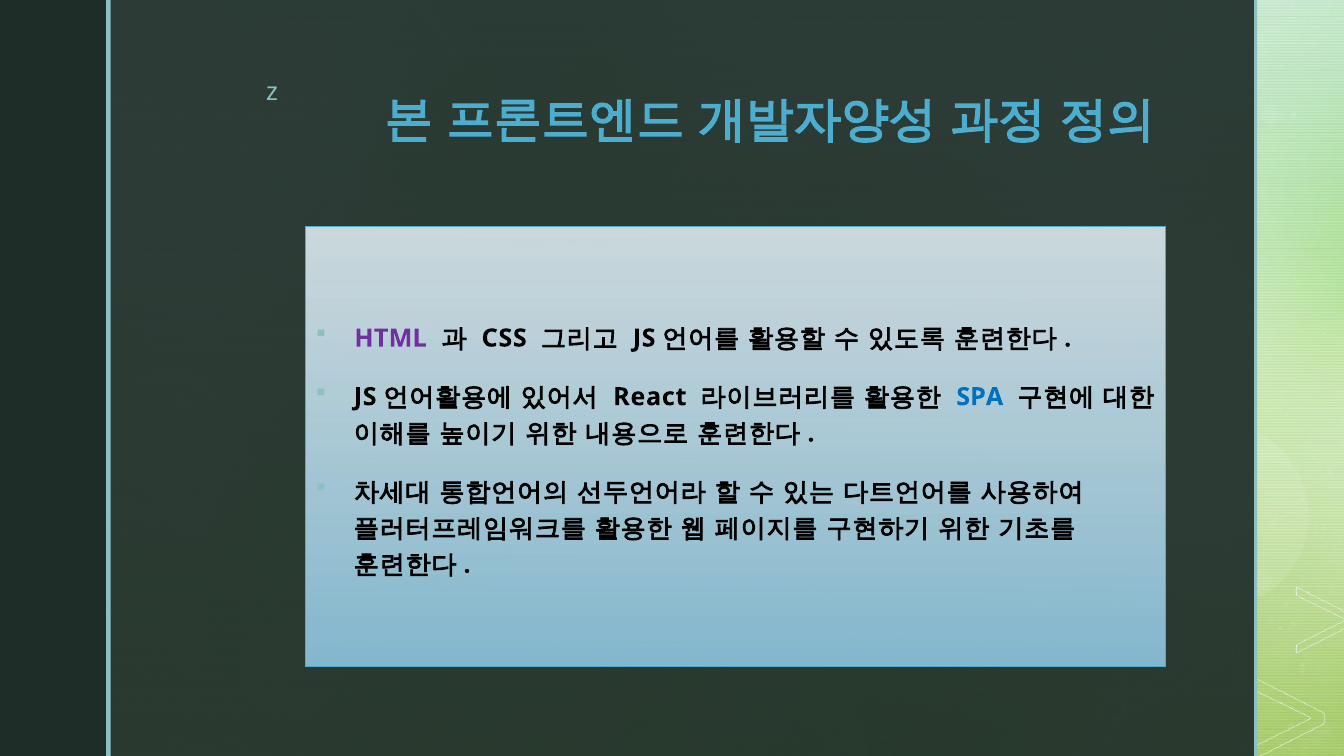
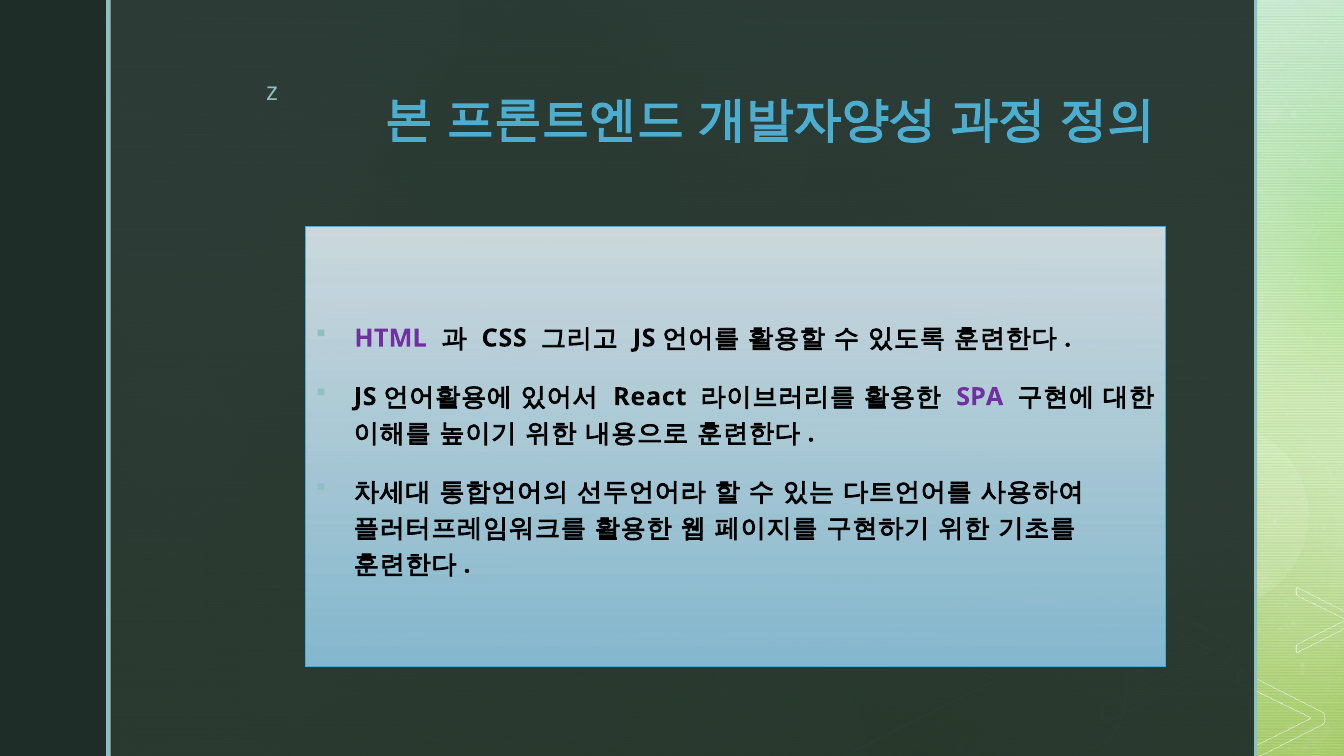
SPA colour: blue -> purple
